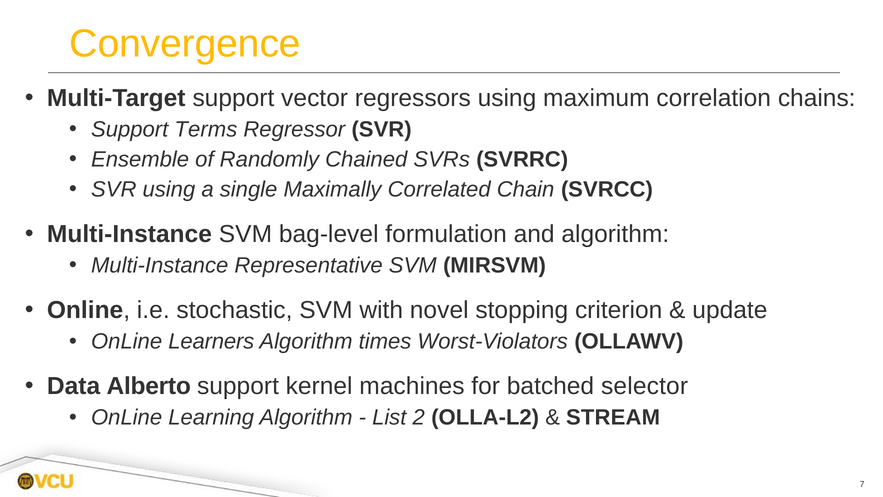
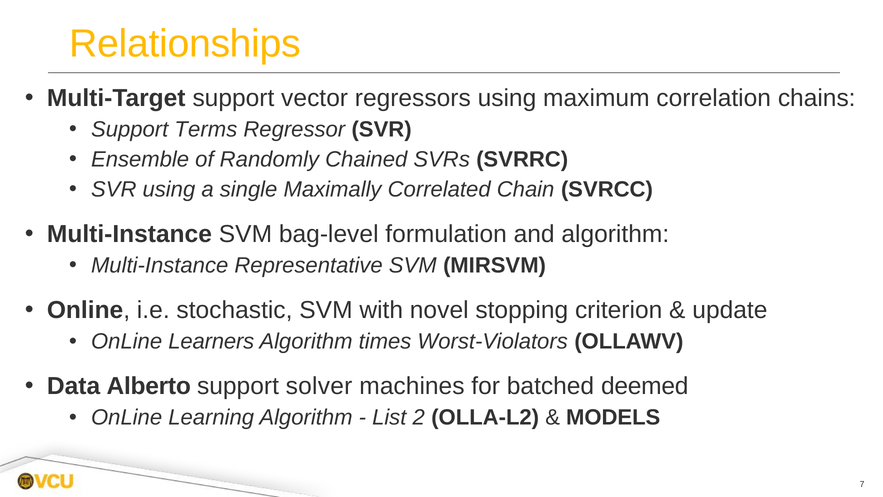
Convergence: Convergence -> Relationships
kernel: kernel -> solver
selector: selector -> deemed
STREAM: STREAM -> MODELS
